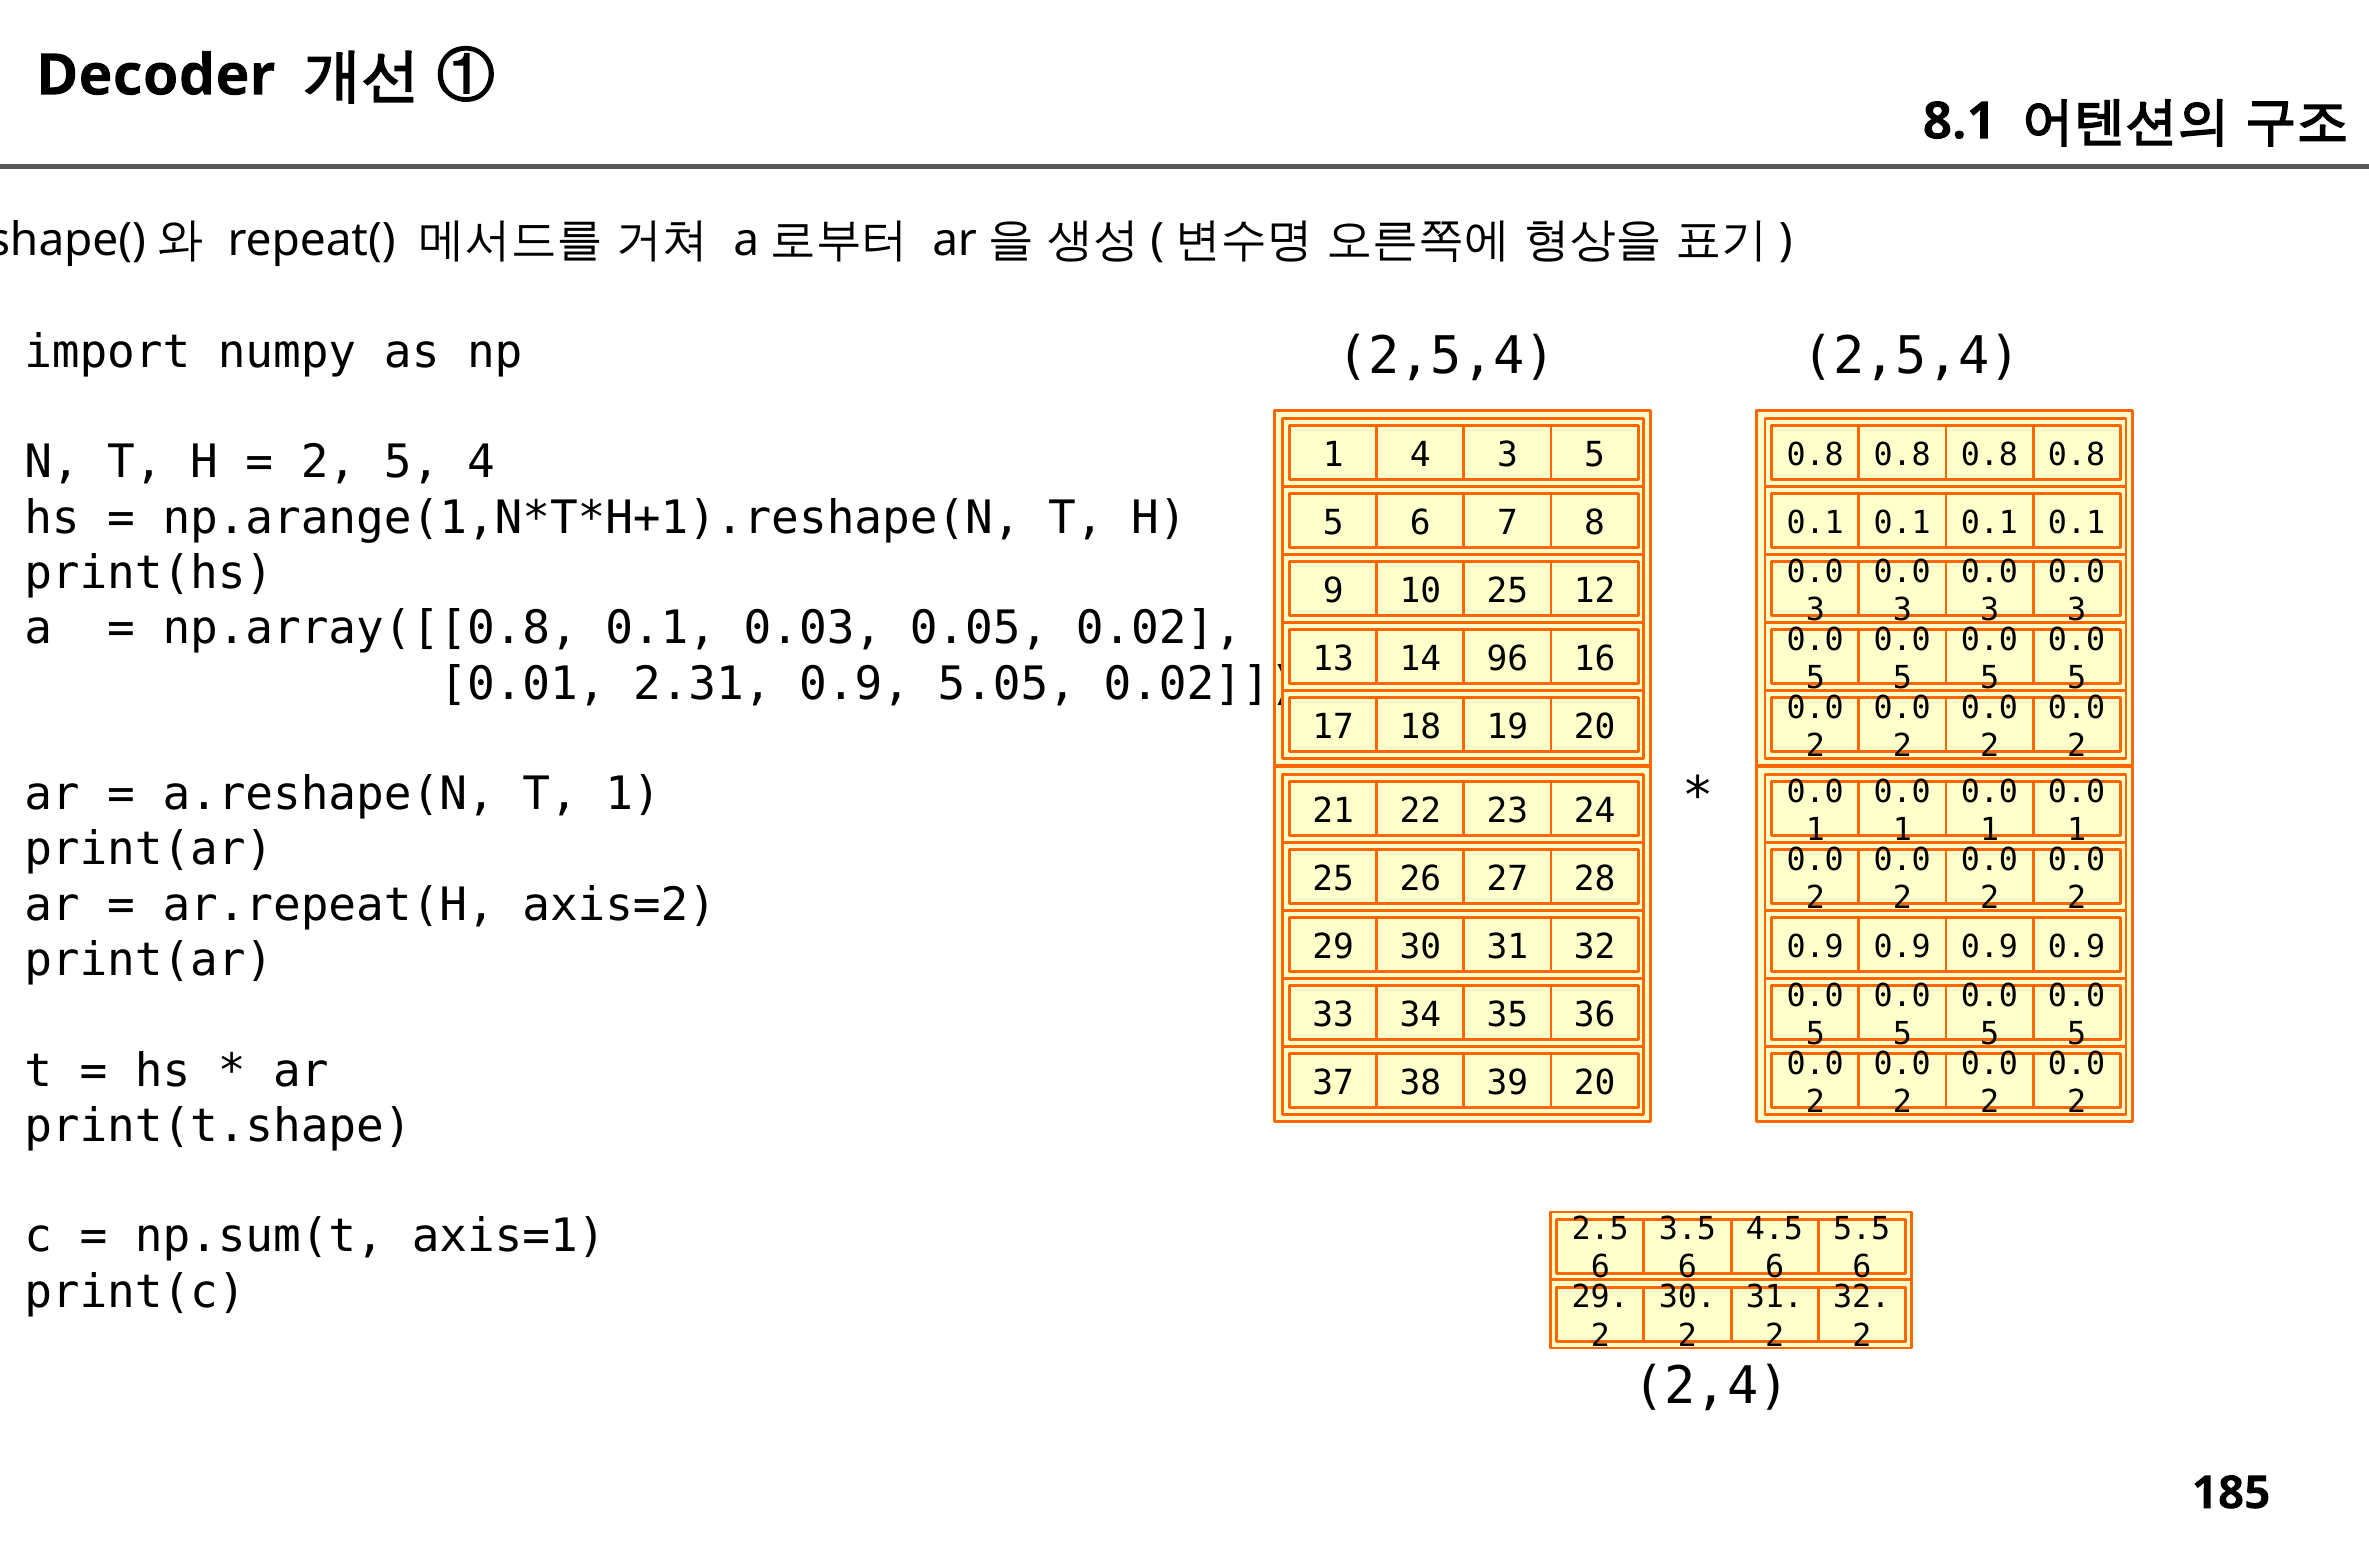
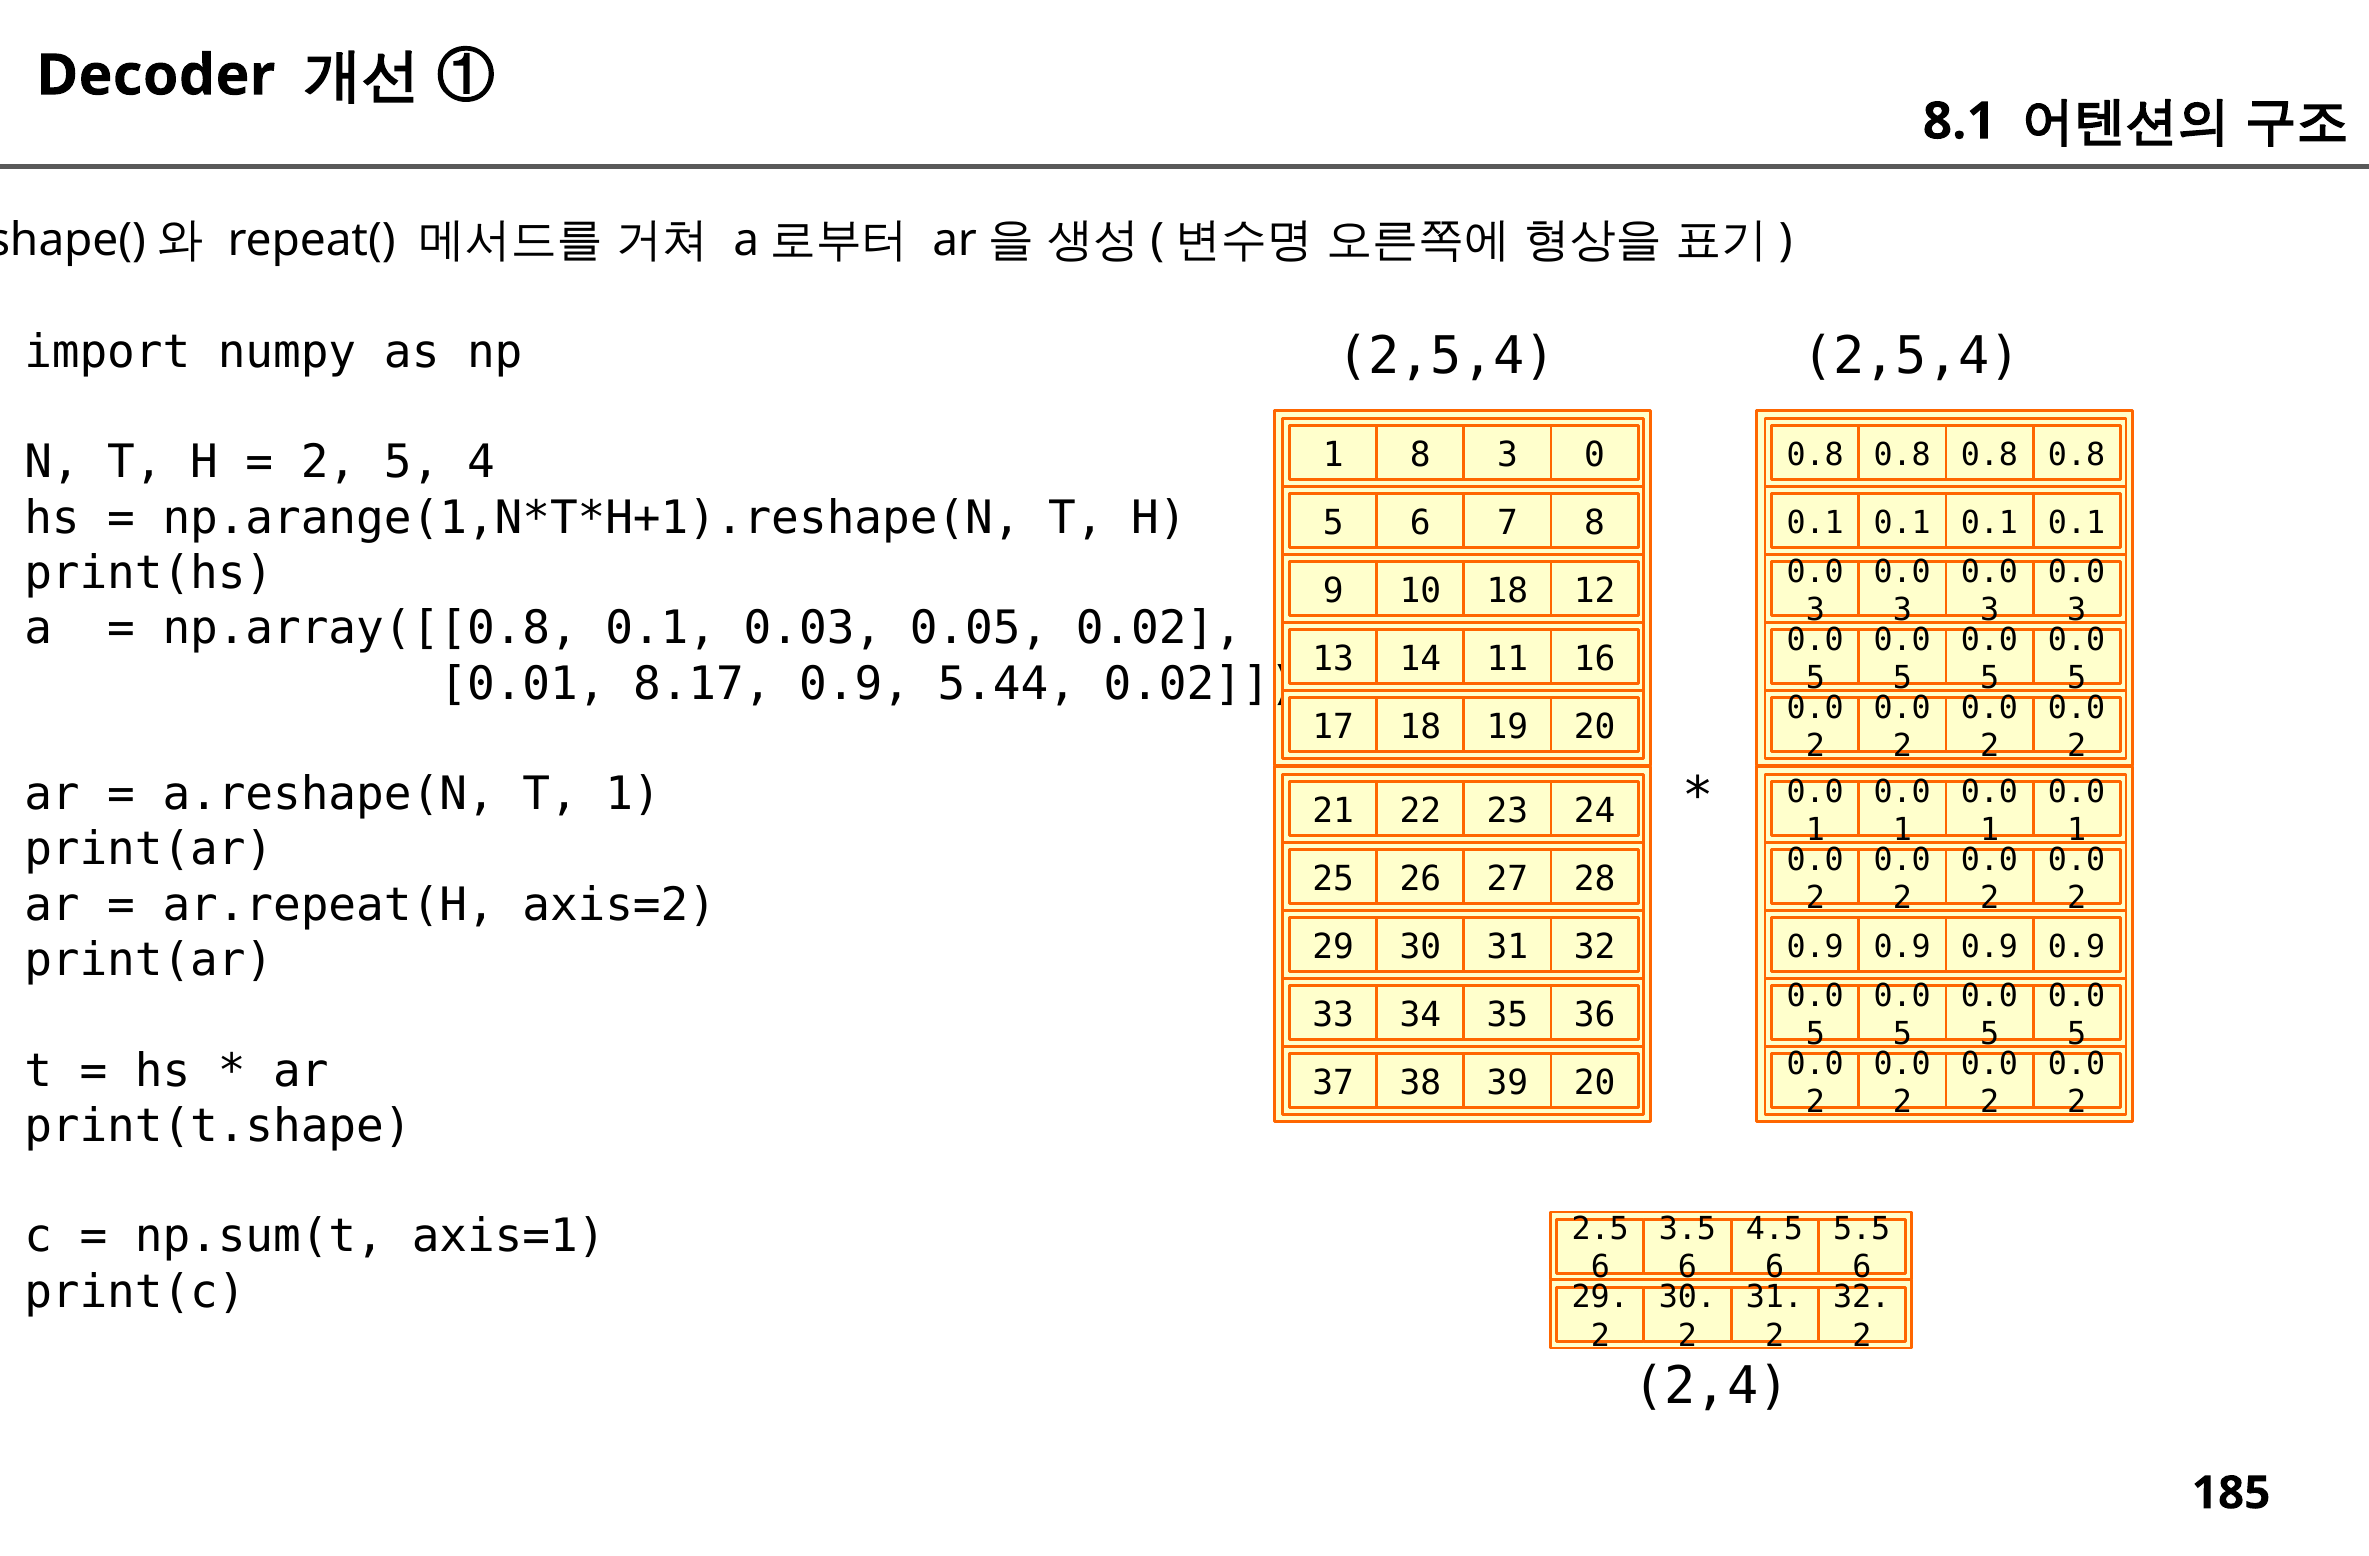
1 4: 4 -> 8
3 5: 5 -> 0
10 25: 25 -> 18
96: 96 -> 11
2.31: 2.31 -> 8.17
5.05: 5.05 -> 5.44
